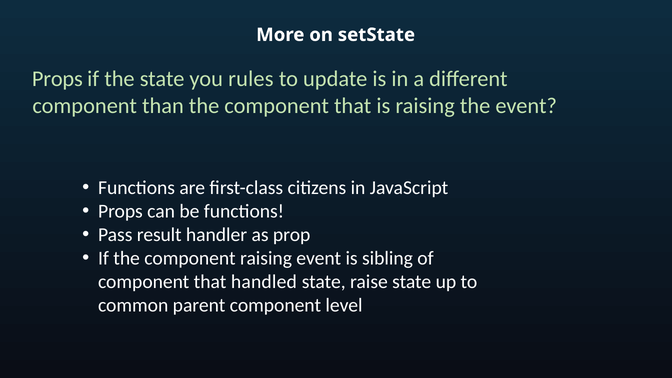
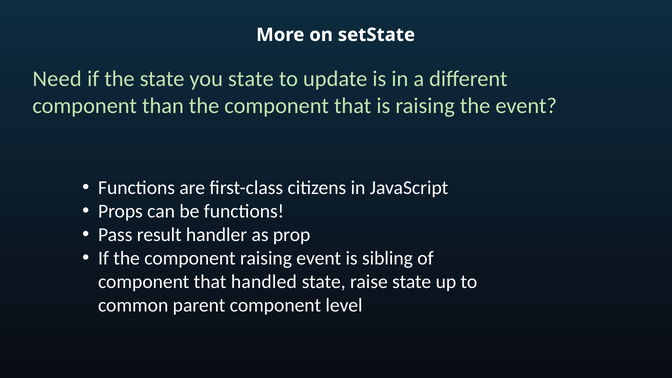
Props at (57, 79): Props -> Need
you rules: rules -> state
